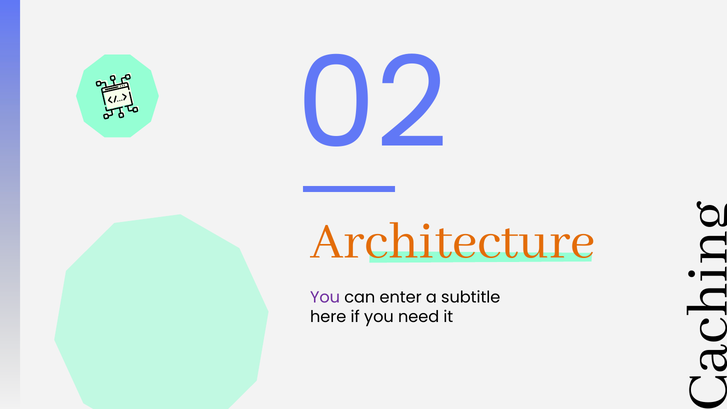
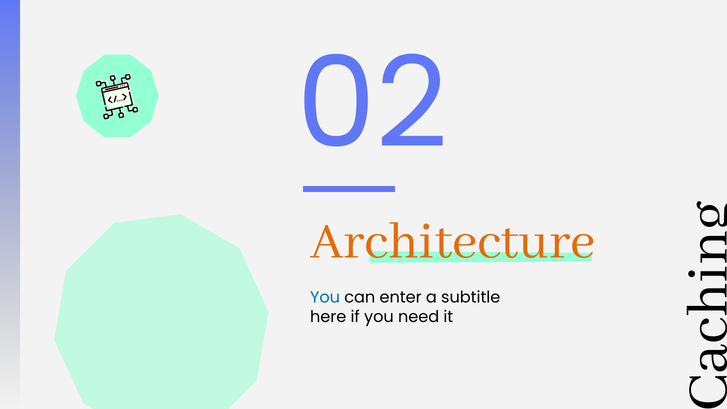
You at (325, 298) colour: purple -> blue
